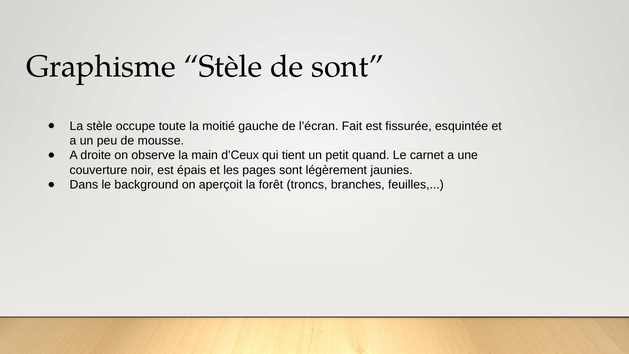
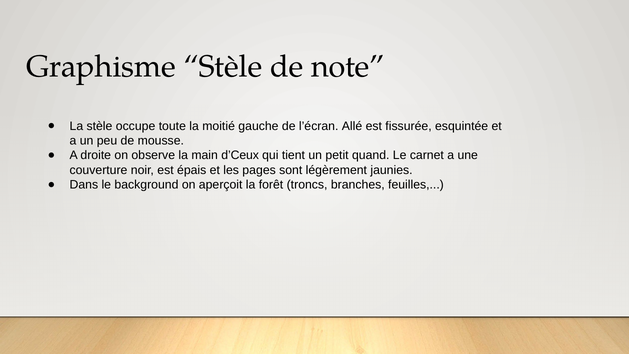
de sont: sont -> note
Fait: Fait -> Allé
